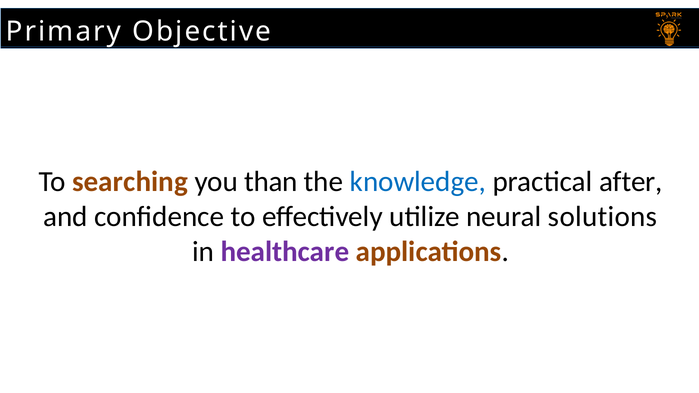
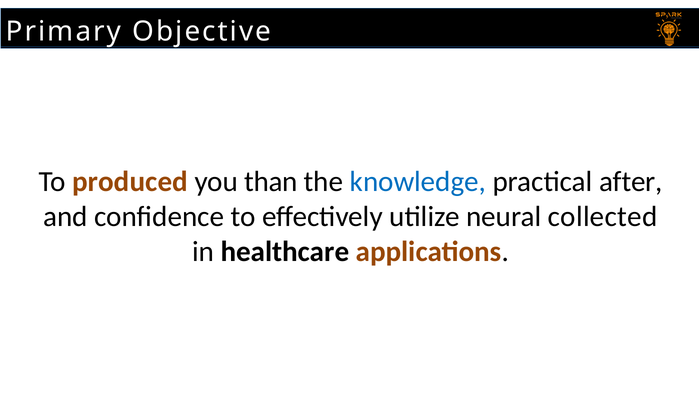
searching: searching -> produced
solutions: solutions -> collected
healthcare colour: purple -> black
